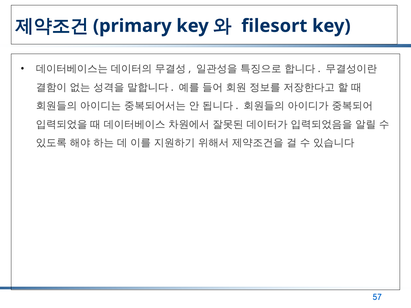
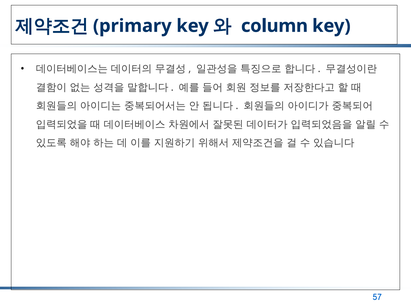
filesort: filesort -> column
